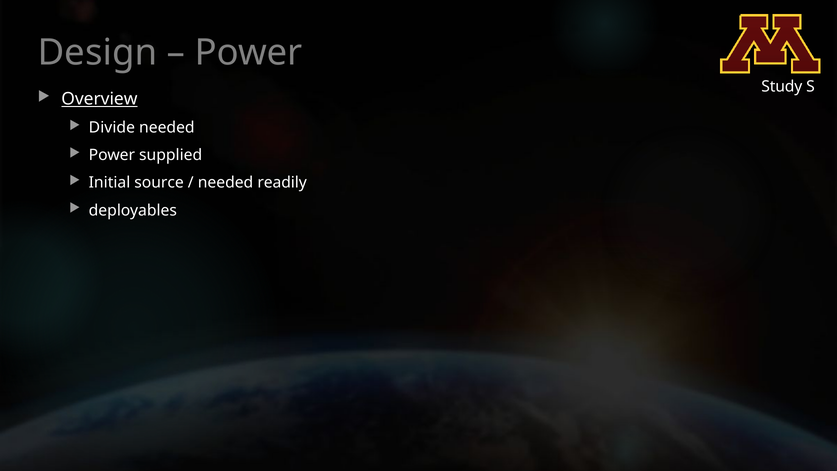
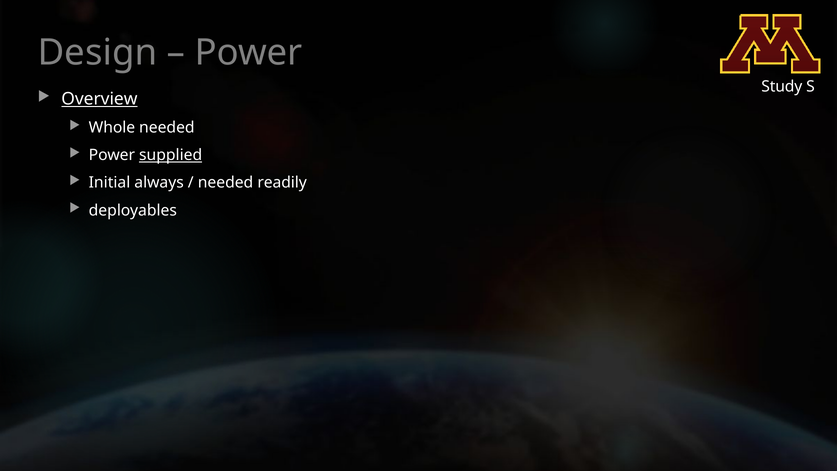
Divide: Divide -> Whole
supplied underline: none -> present
source: source -> always
